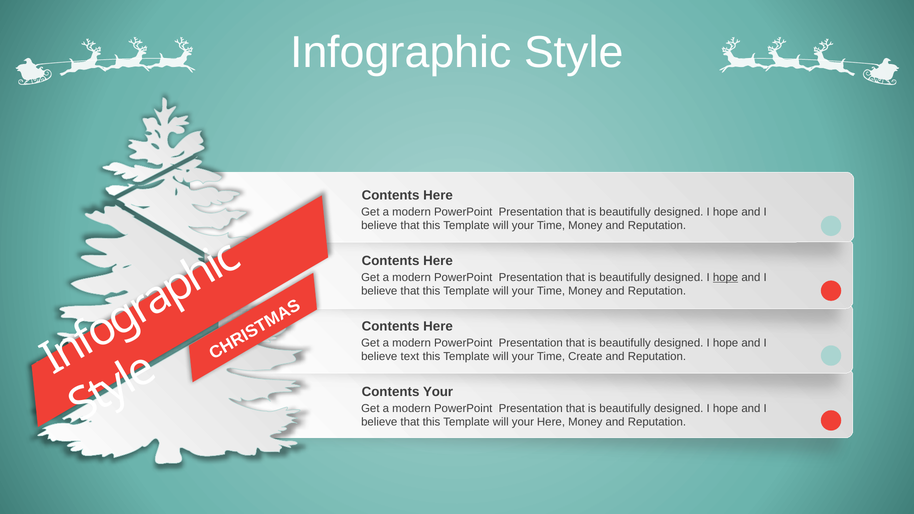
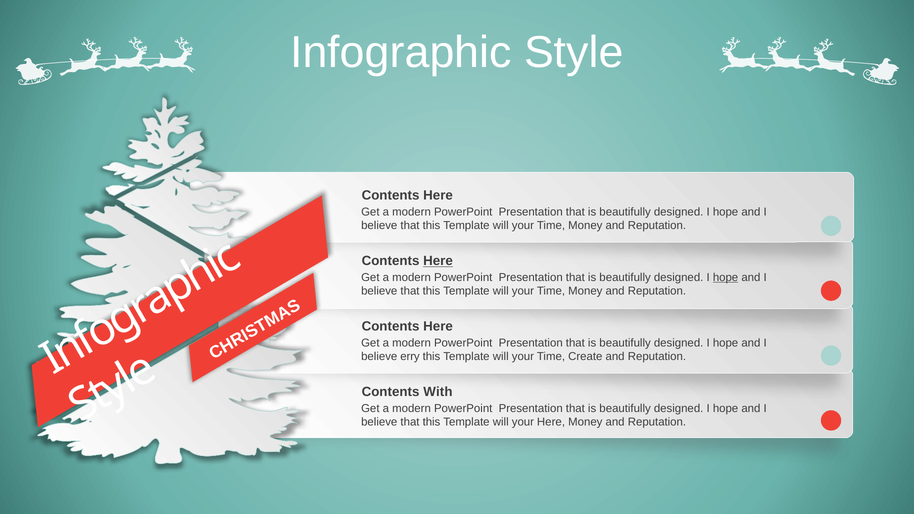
Here at (438, 261) underline: none -> present
text: text -> erry
Your at (438, 392): Your -> With
